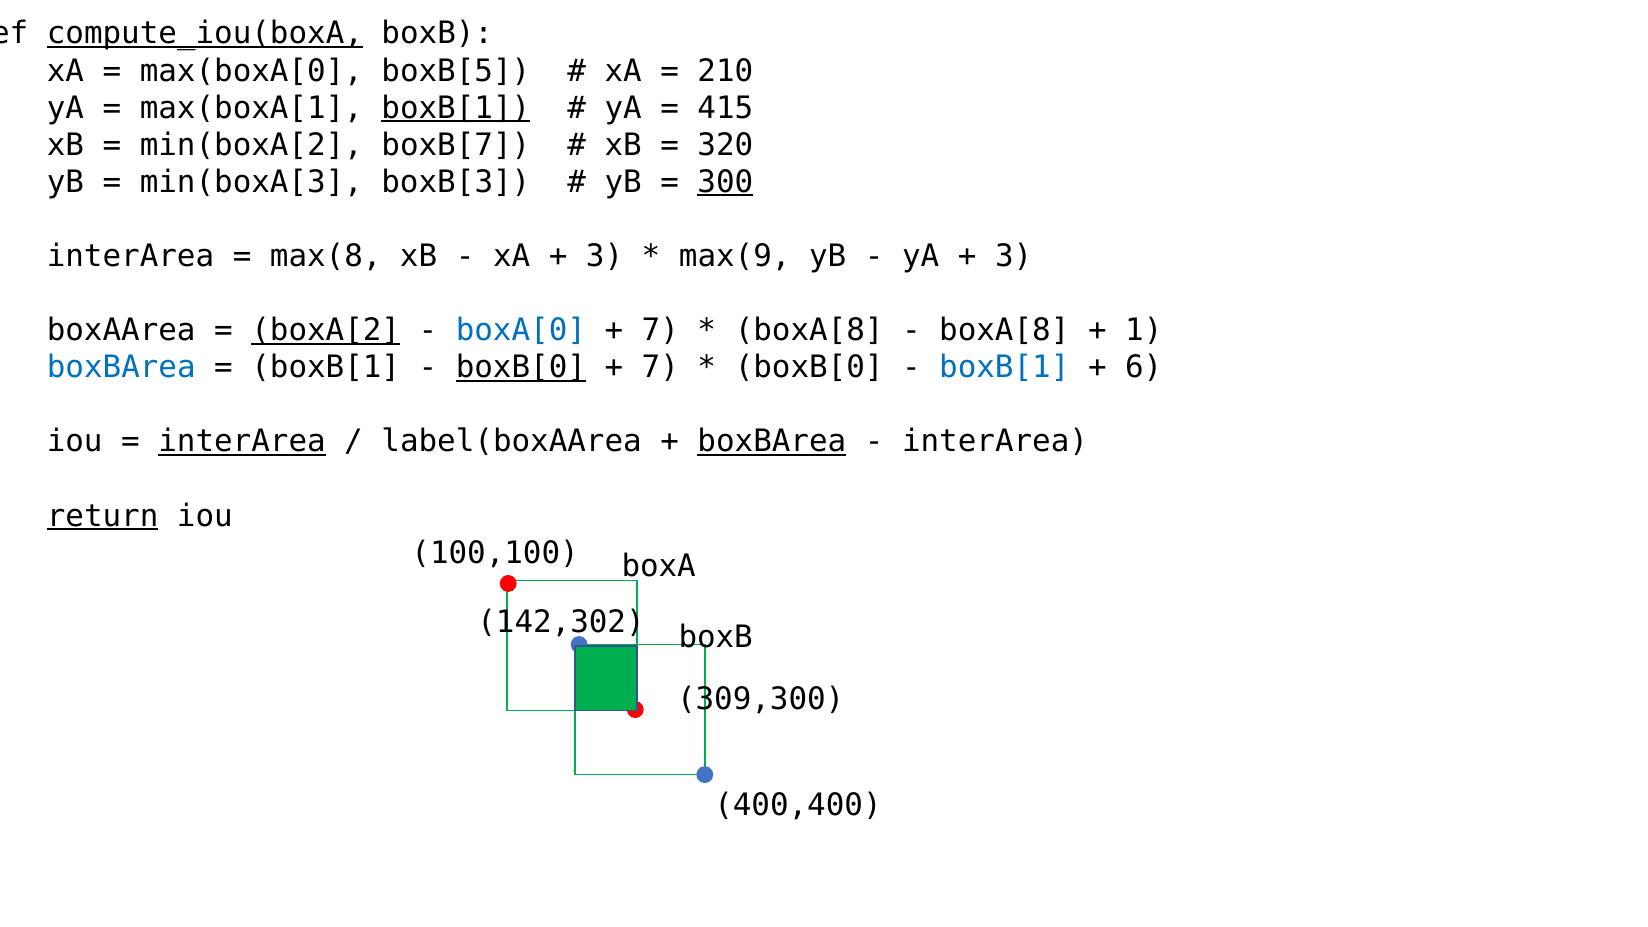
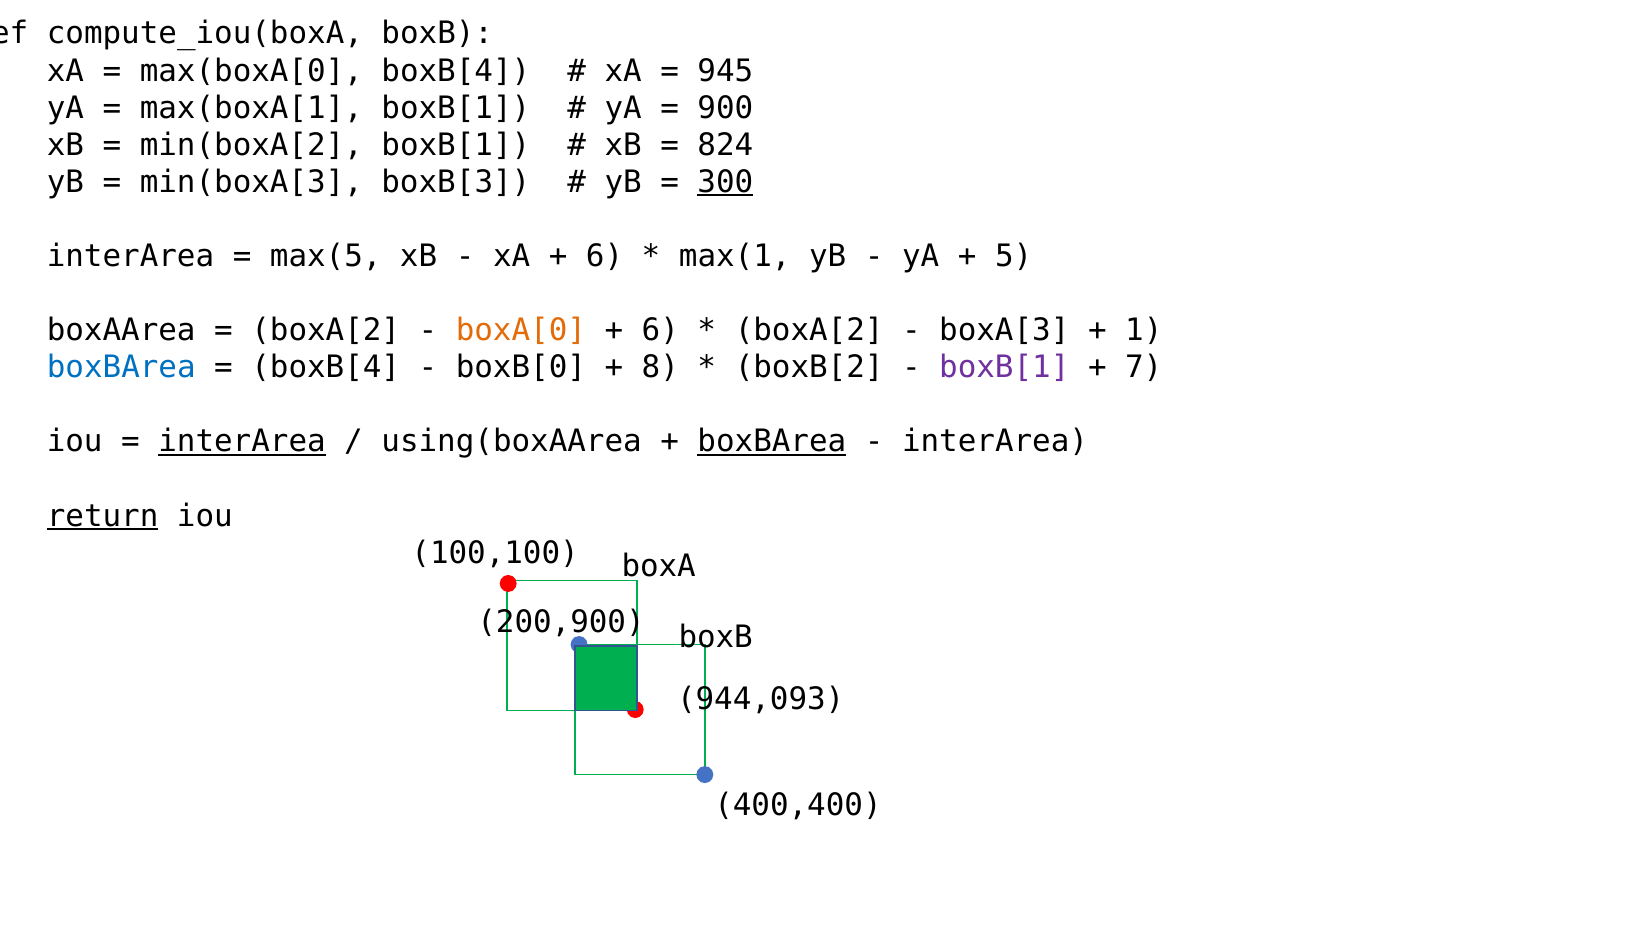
compute_iou(boxA underline: present -> none
max(boxA[0 boxB[5: boxB[5 -> boxB[4
210: 210 -> 945
boxB[1 at (456, 108) underline: present -> none
415: 415 -> 900
min(boxA[2 boxB[7: boxB[7 -> boxB[1
320: 320 -> 824
max(8: max(8 -> max(5
3 at (605, 256): 3 -> 6
max(9: max(9 -> max(1
3 at (1014, 256): 3 -> 5
boxA[2 at (326, 330) underline: present -> none
boxA[0 colour: blue -> orange
7 at (660, 330): 7 -> 6
boxA[8 at (809, 330): boxA[8 -> boxA[2
boxA[8 at (1004, 330): boxA[8 -> boxA[3
boxB[1 at (326, 368): boxB[1 -> boxB[4
boxB[0 at (521, 368) underline: present -> none
7 at (660, 368): 7 -> 8
boxB[0 at (809, 368): boxB[0 -> boxB[2
boxB[1 at (1004, 368) colour: blue -> purple
6: 6 -> 7
label(boxAArea: label(boxAArea -> using(boxAArea
142,302: 142,302 -> 200,900
309,300: 309,300 -> 944,093
